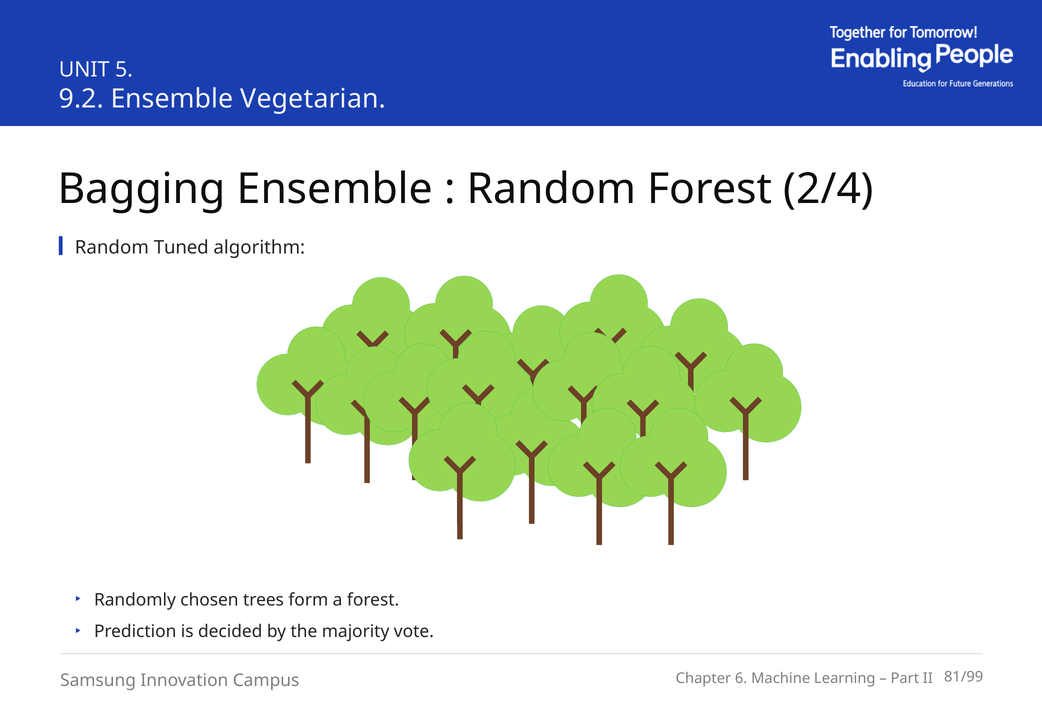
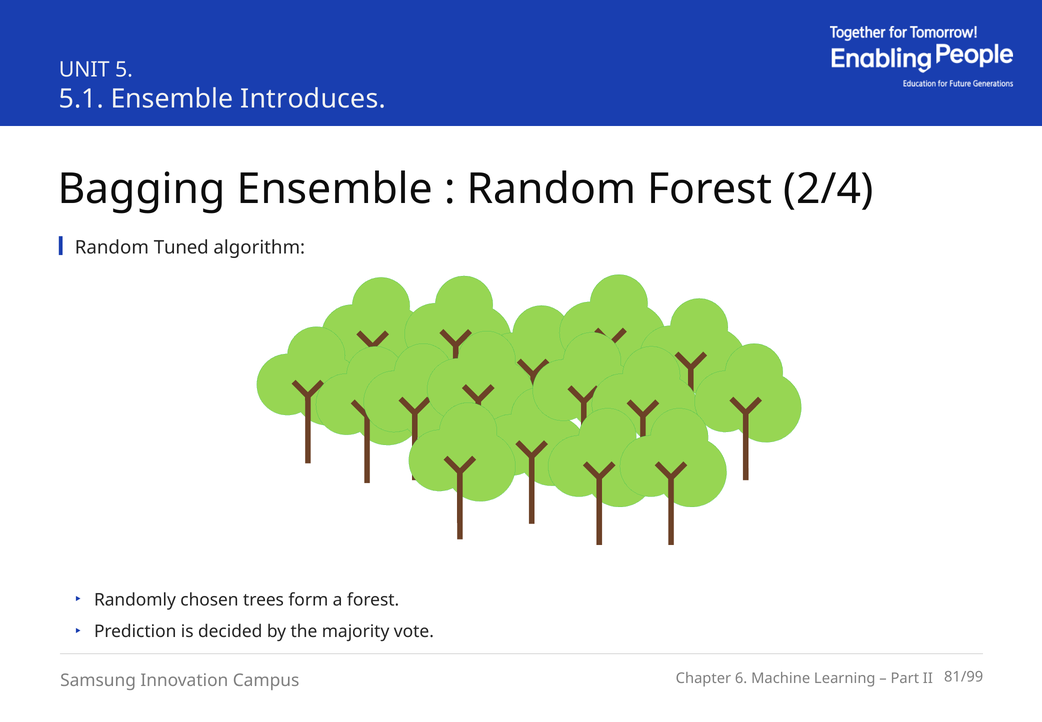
9.2: 9.2 -> 5.1
Vegetarian: Vegetarian -> Introduces
